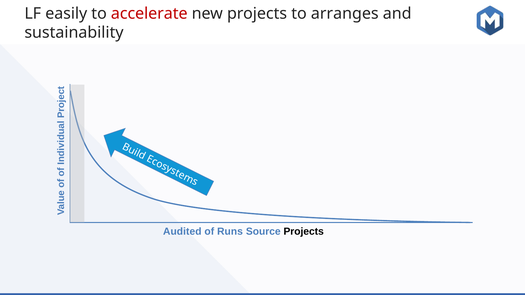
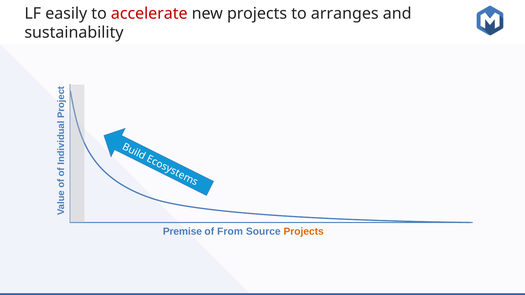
Audited: Audited -> Premise
Runs: Runs -> From
Projects at (304, 232) colour: black -> orange
